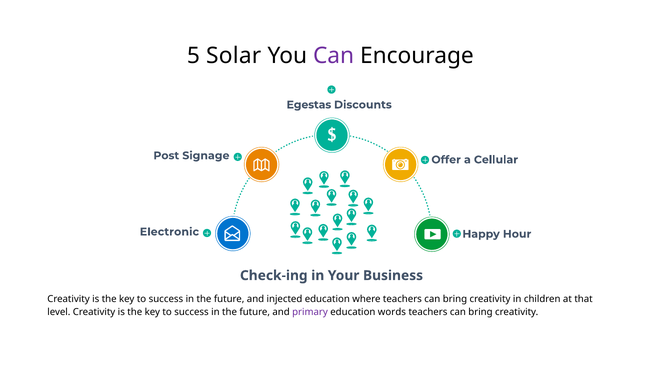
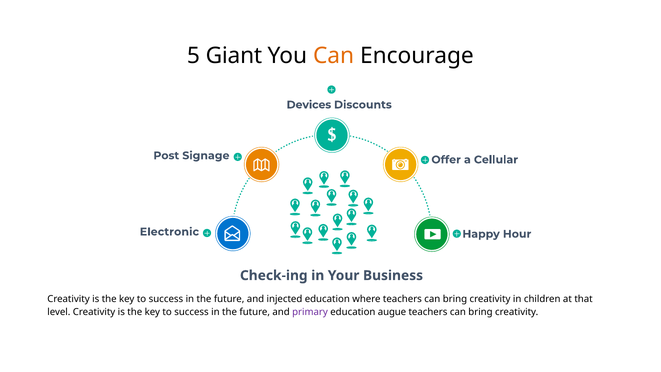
Solar: Solar -> Giant
Can at (334, 56) colour: purple -> orange
Egestas: Egestas -> Devices
words: words -> augue
